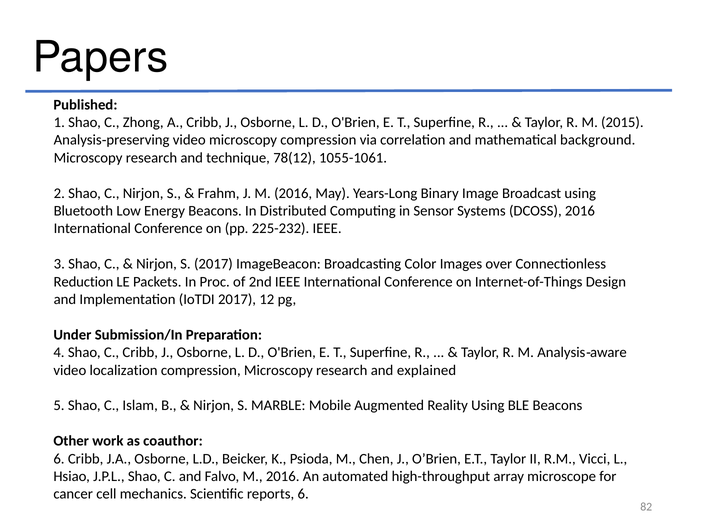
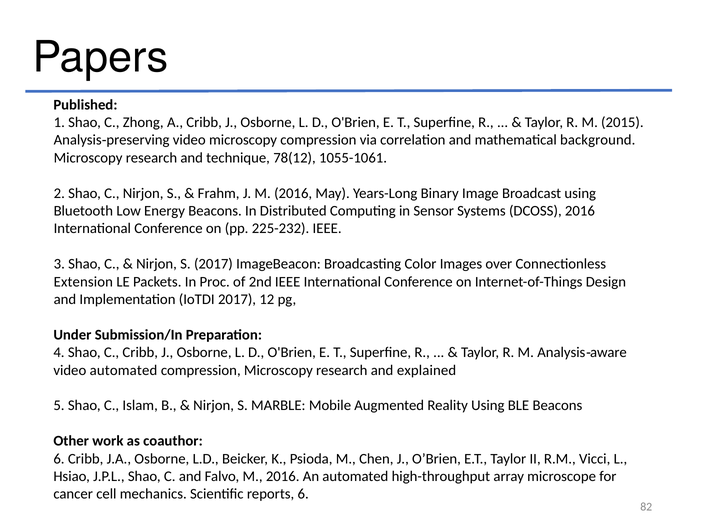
Reduction: Reduction -> Extension
video localization: localization -> automated
